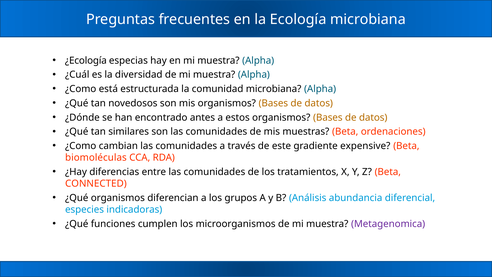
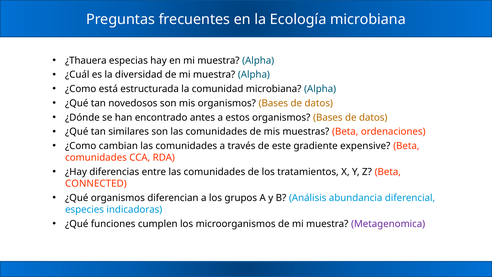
¿Ecología: ¿Ecología -> ¿Thauera
biomoléculas at (96, 158): biomoléculas -> comunidades
